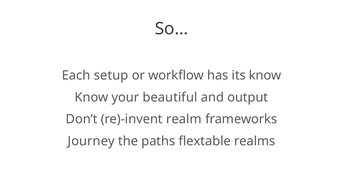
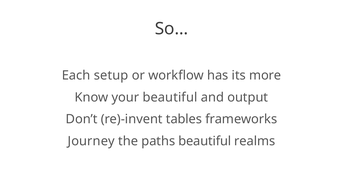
its know: know -> more
realm: realm -> tables
paths flextable: flextable -> beautiful
